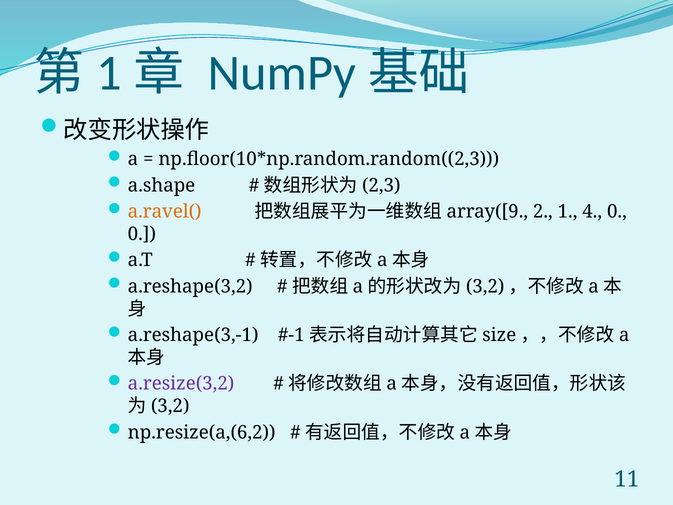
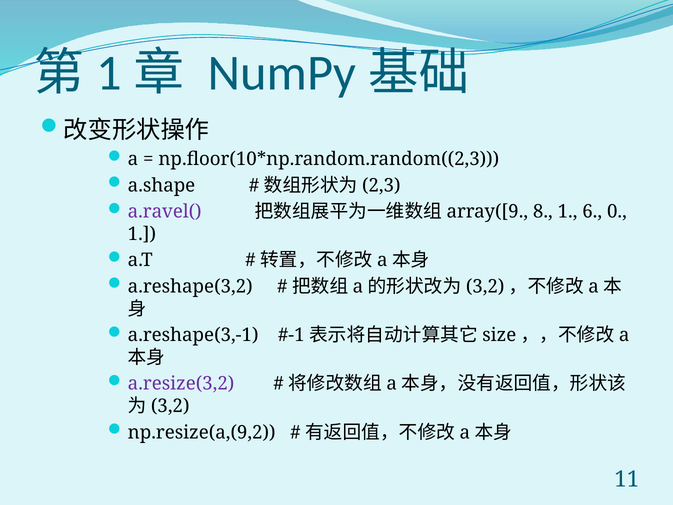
a.ravel( colour: orange -> purple
2: 2 -> 8
4: 4 -> 6
0 at (142, 234): 0 -> 1
np.resize(a,(6,2: np.resize(a,(6,2 -> np.resize(a,(9,2
